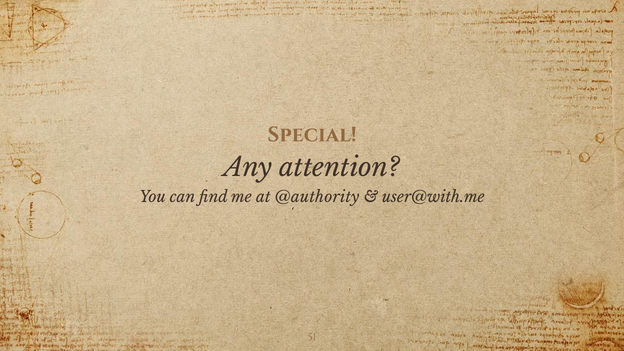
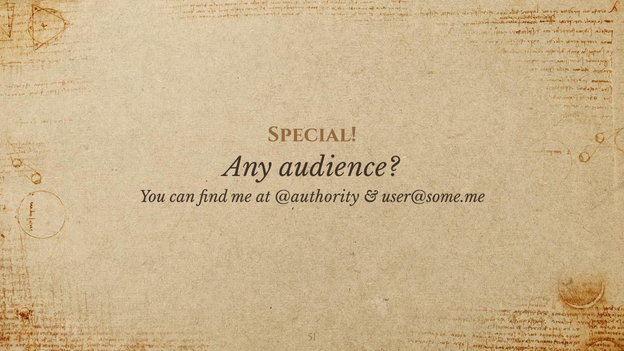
attention: attention -> audience
user@with.me: user@with.me -> user@some.me
